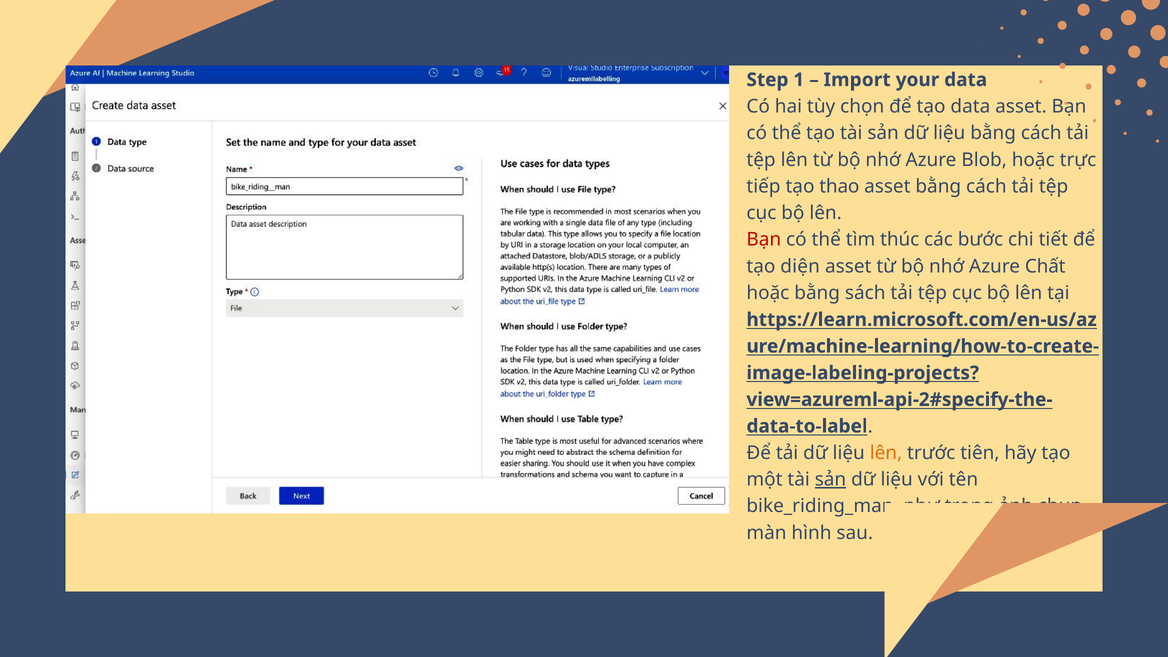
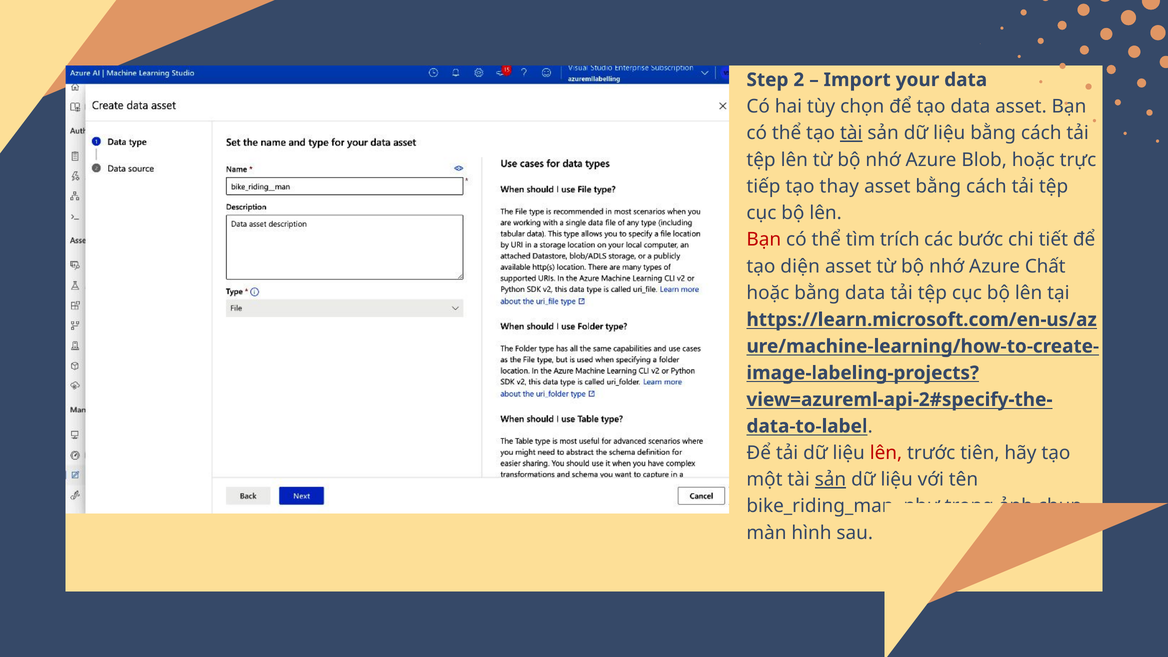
1: 1 -> 2
tài at (851, 133) underline: none -> present
thao: thao -> thay
thúc: thúc -> trích
bằng sách: sách -> data
lên at (886, 453) colour: orange -> red
